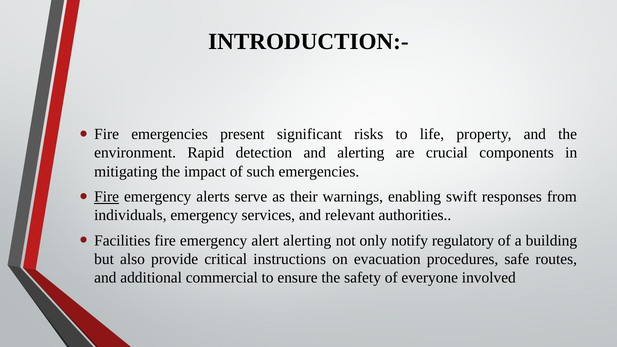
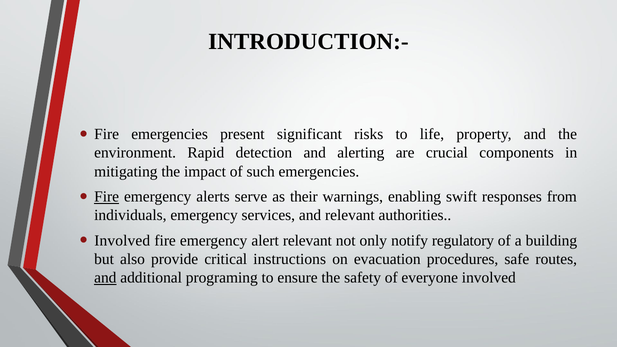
Facilities at (122, 241): Facilities -> Involved
alert alerting: alerting -> relevant
and at (105, 278) underline: none -> present
commercial: commercial -> programing
